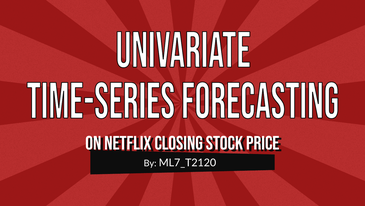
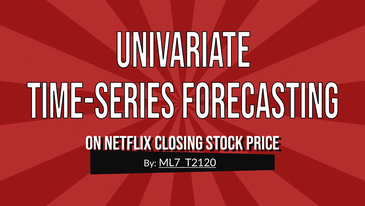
ML7_T2120 underline: none -> present
